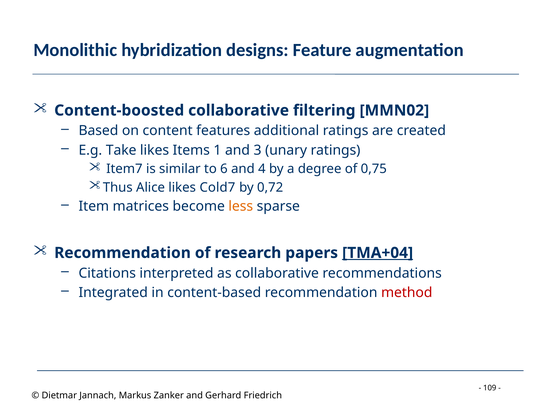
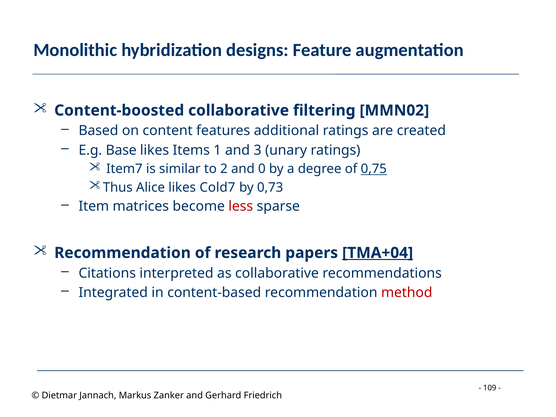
Take: Take -> Base
6: 6 -> 2
4: 4 -> 0
0,75 underline: none -> present
0,72: 0,72 -> 0,73
less colour: orange -> red
